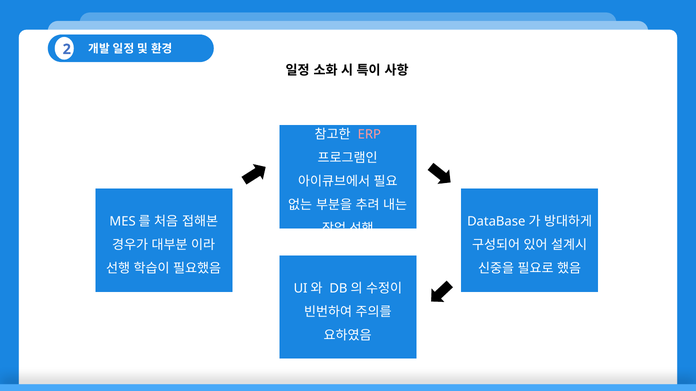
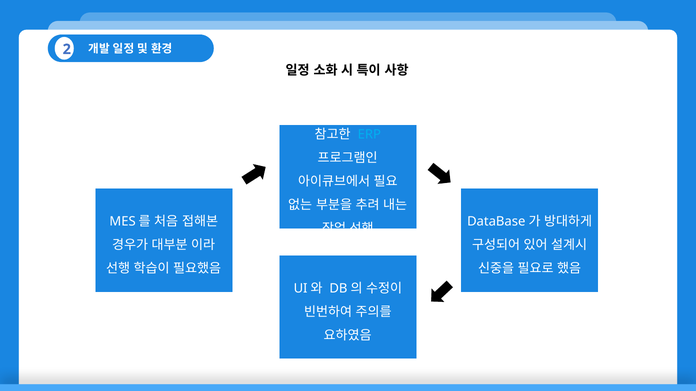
ERP colour: pink -> light blue
